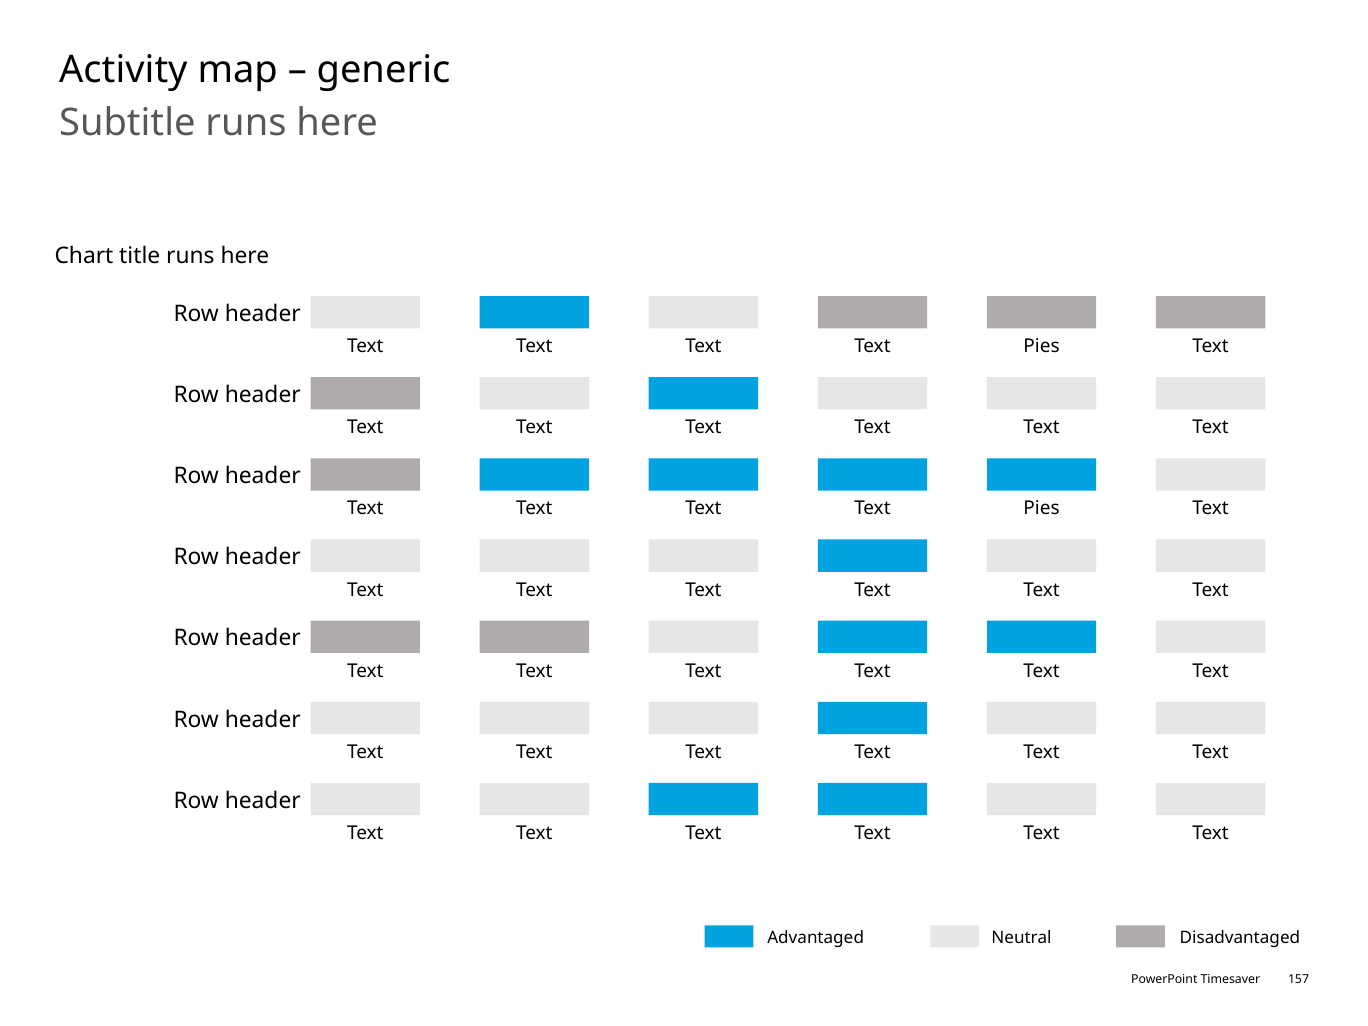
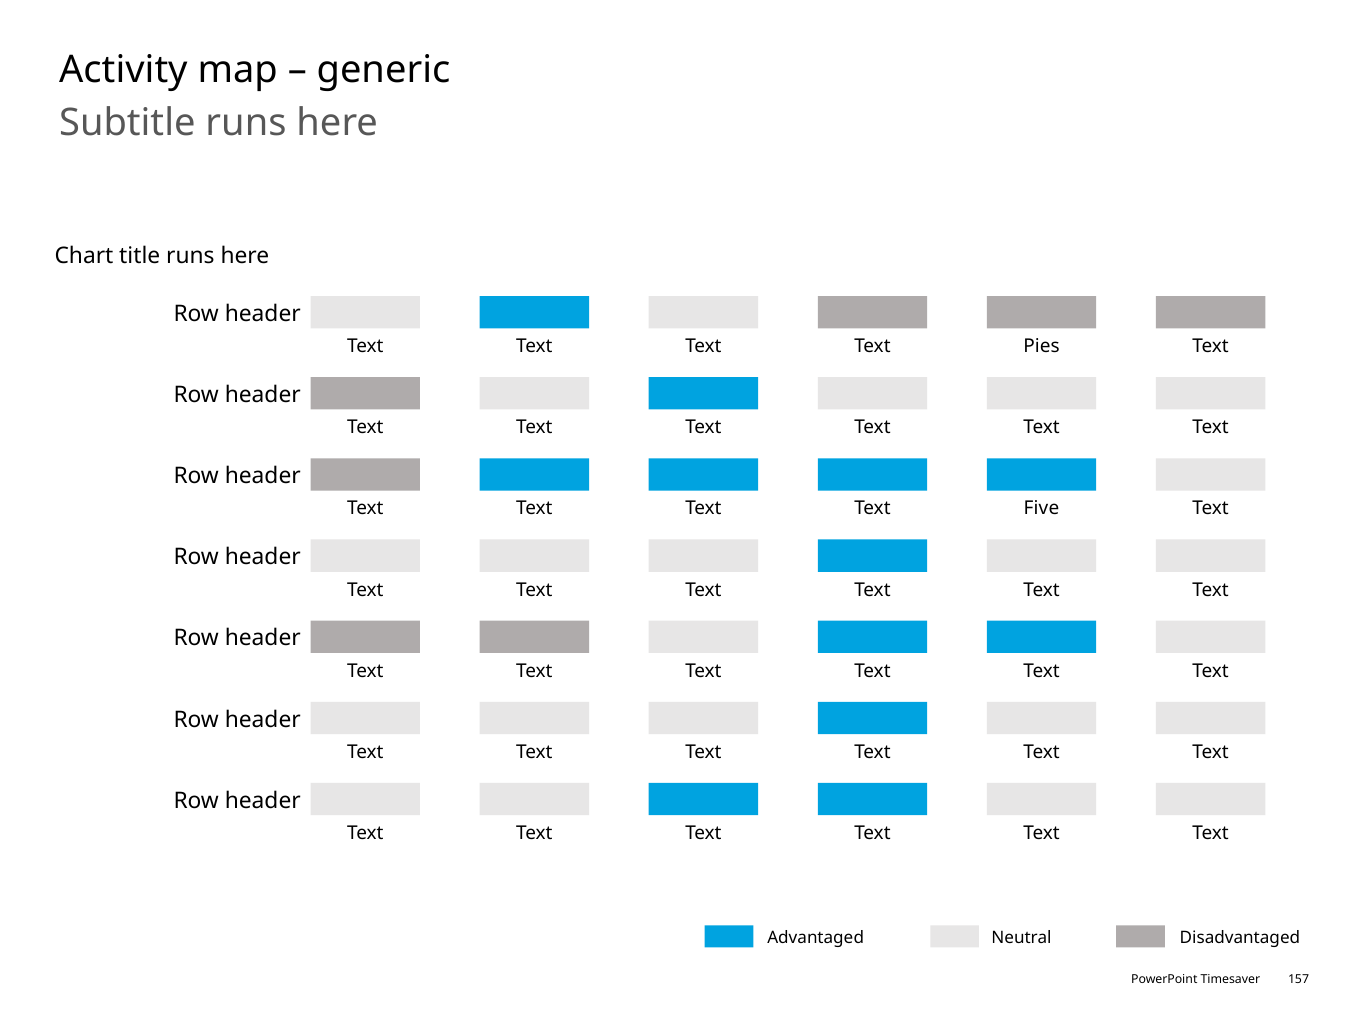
Pies at (1042, 509): Pies -> Five
